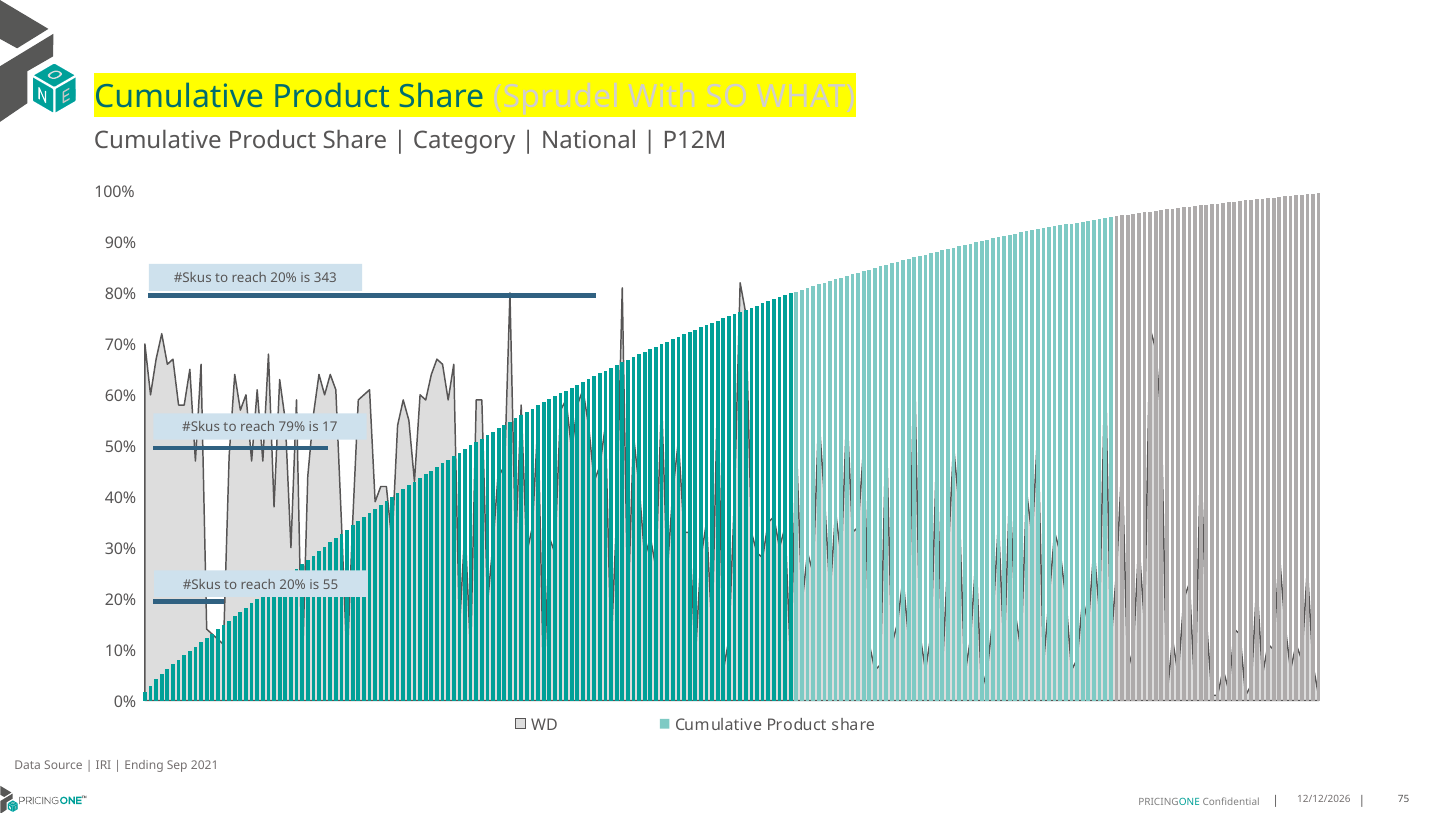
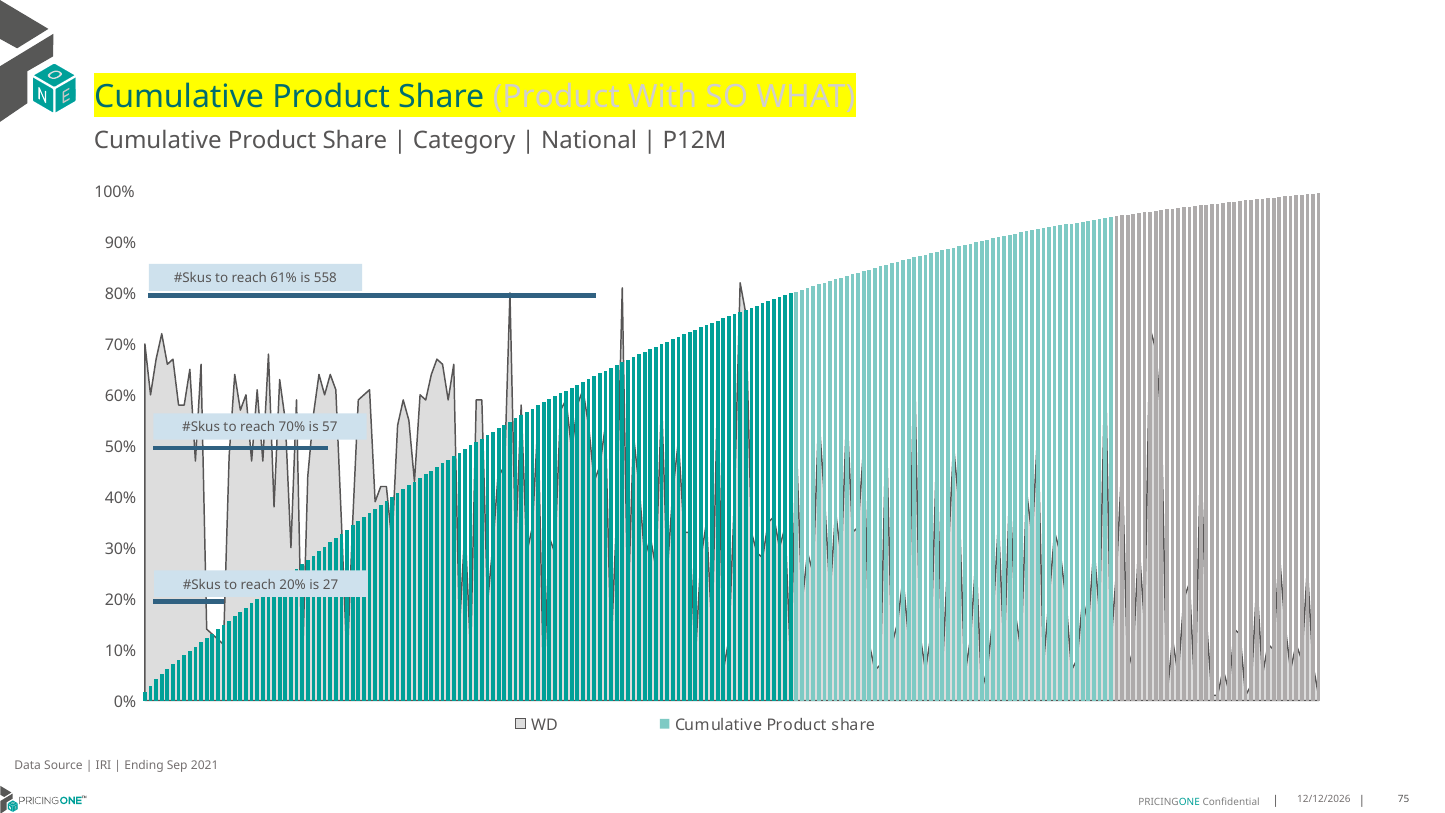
Share Sprudel: Sprudel -> Product
20% at (284, 278): 20% -> 61%
343: 343 -> 558
reach 79%: 79% -> 70%
17: 17 -> 57
55: 55 -> 27
